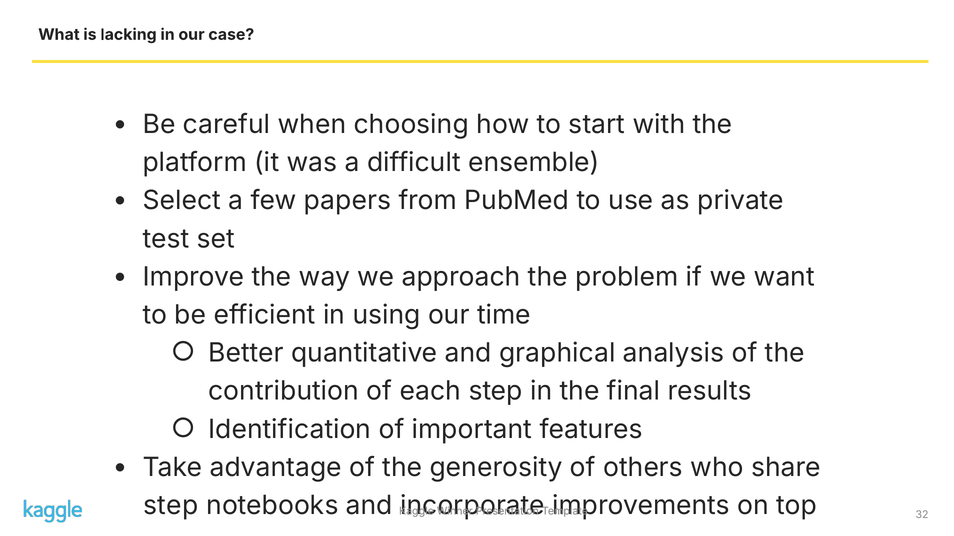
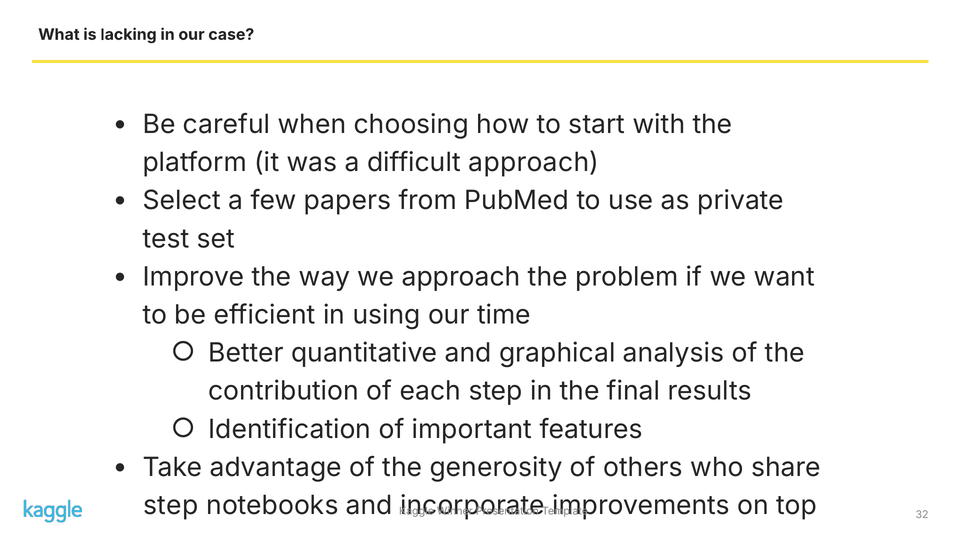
difficult ensemble: ensemble -> approach
